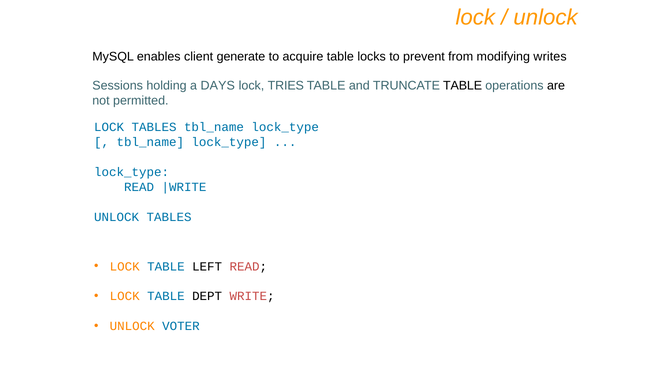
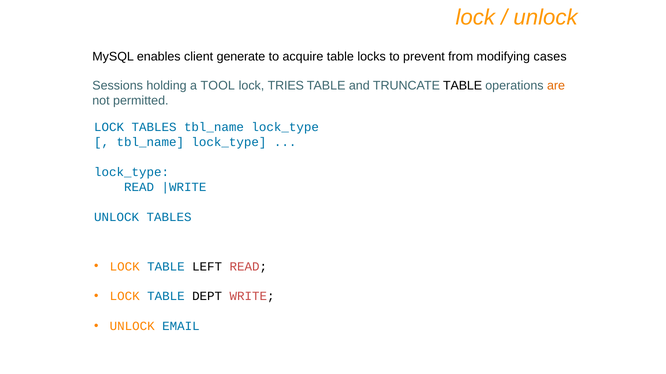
writes: writes -> cases
DAYS: DAYS -> TOOL
are colour: black -> orange
VOTER: VOTER -> EMAIL
